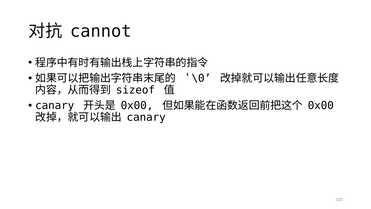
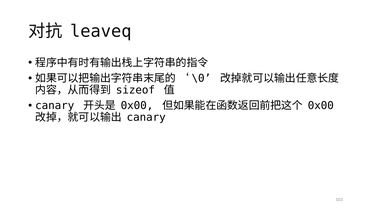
cannot: cannot -> leaveq
